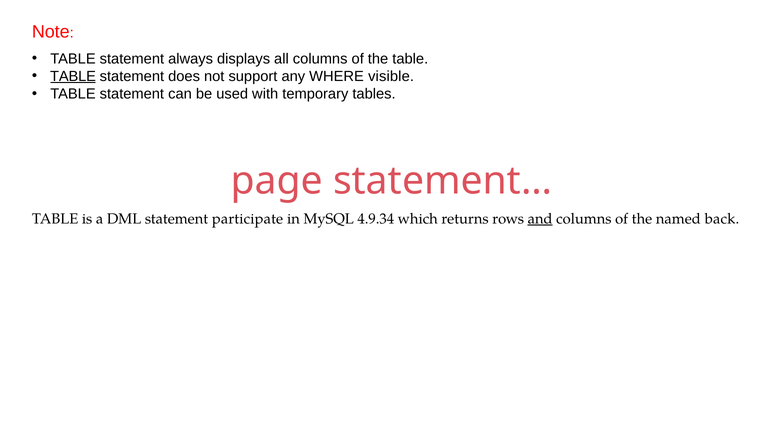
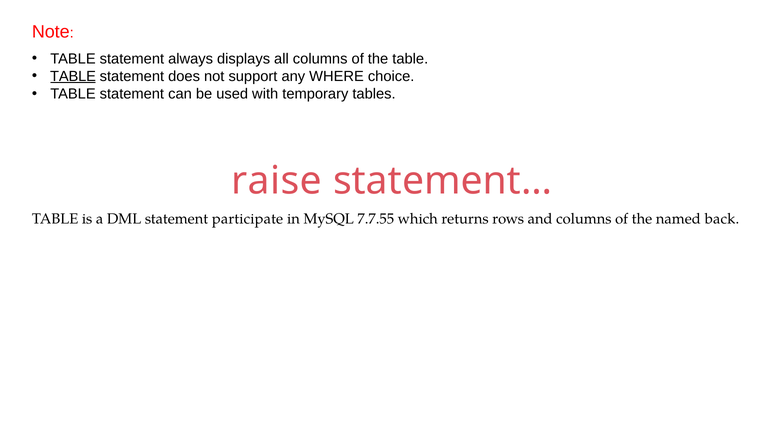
visible: visible -> choice
page: page -> raise
4.9.34: 4.9.34 -> 7.7.55
and underline: present -> none
